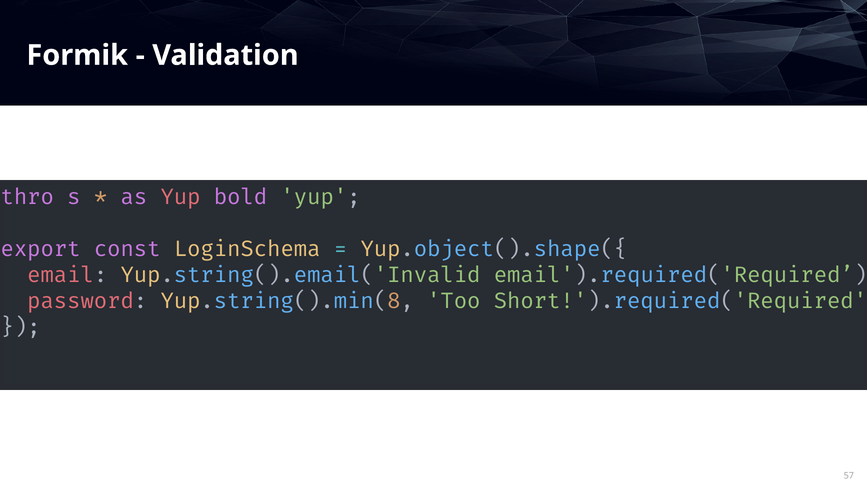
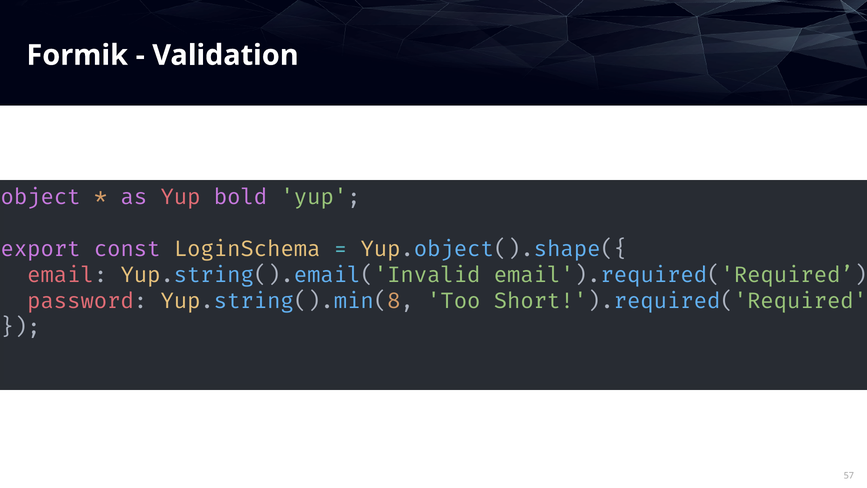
throws: throws -> object
